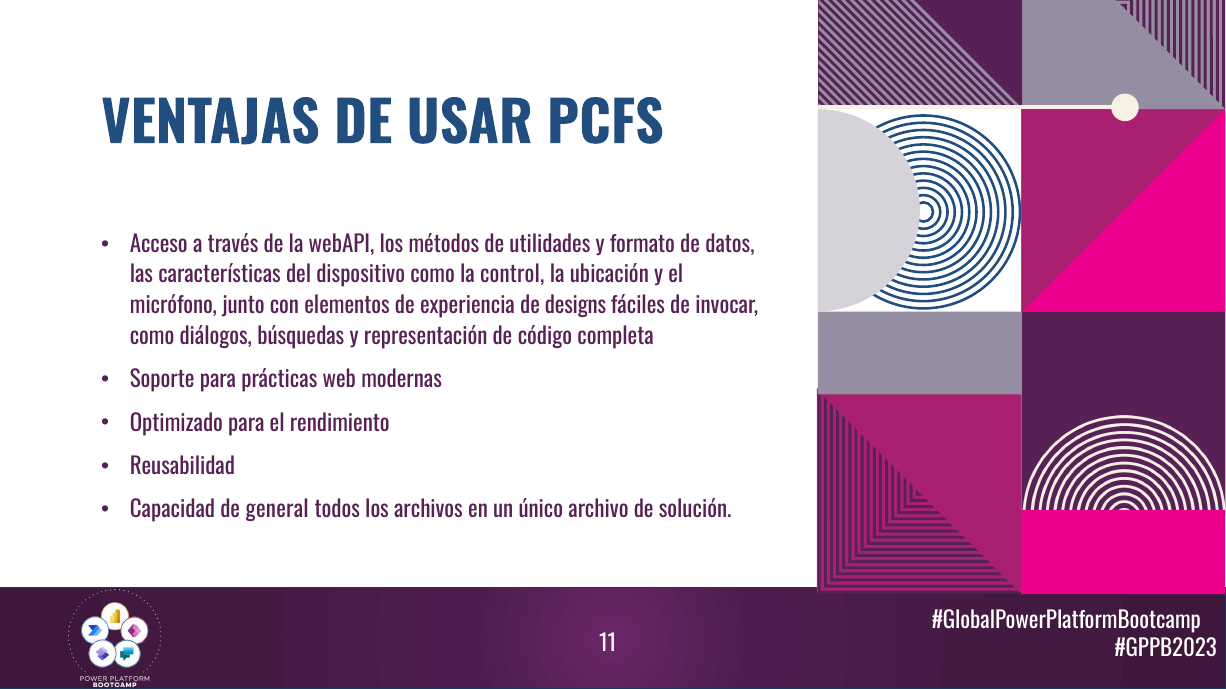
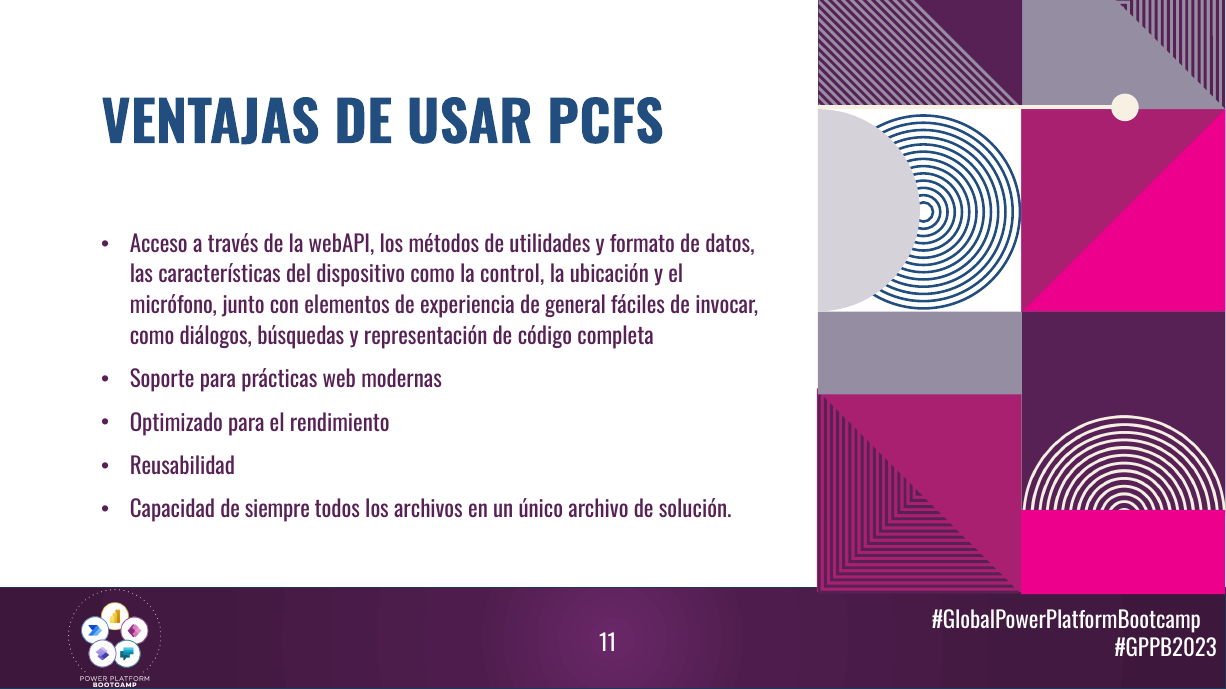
designs: designs -> general
general: general -> siempre
